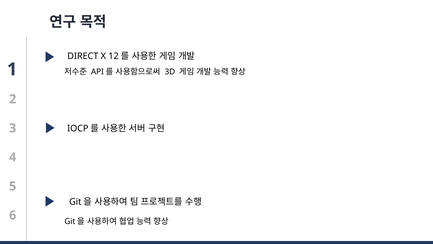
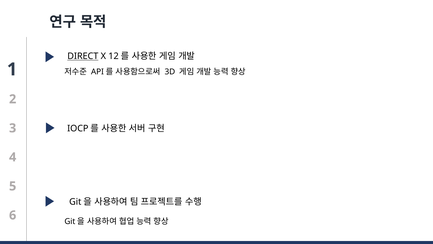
DIRECT underline: none -> present
